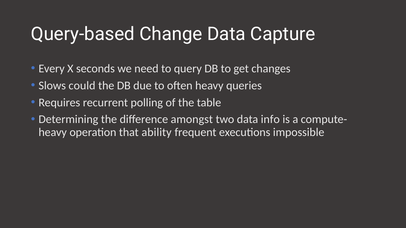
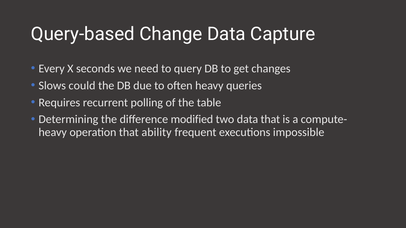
amongst: amongst -> modified
data info: info -> that
